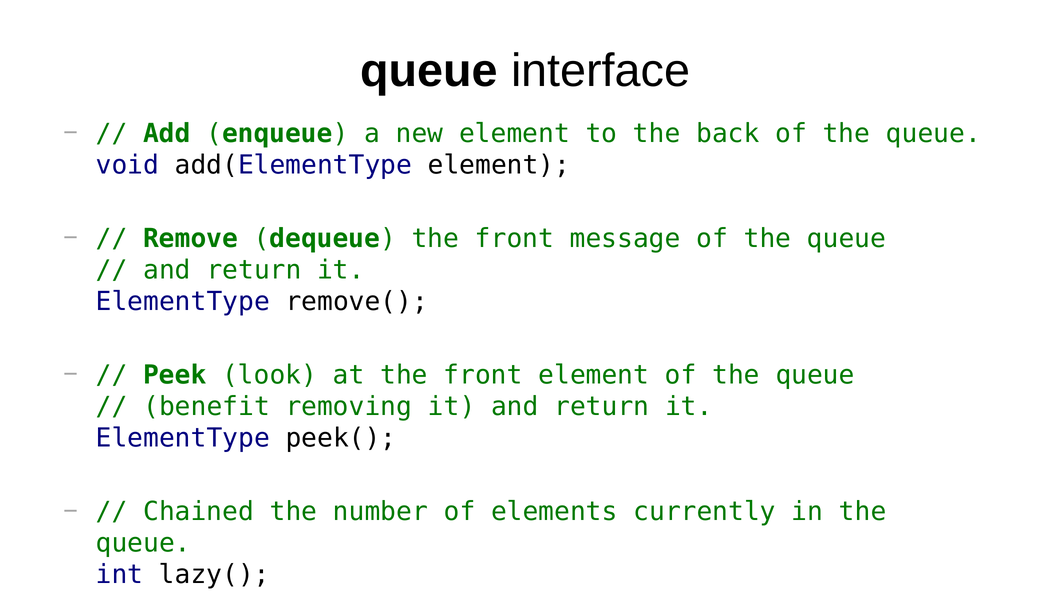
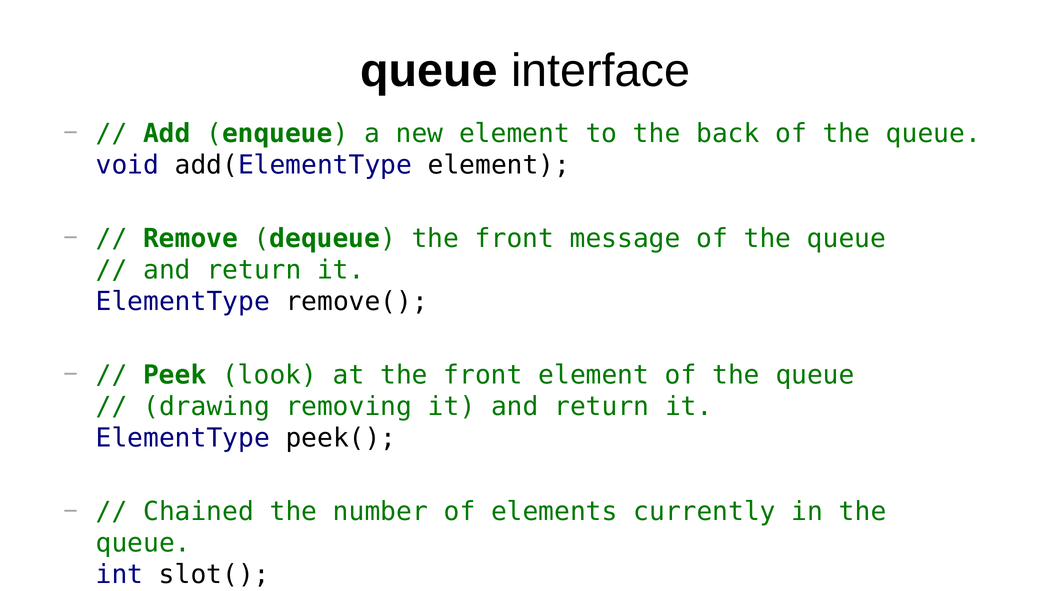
benefit: benefit -> drawing
lazy(: lazy( -> slot(
